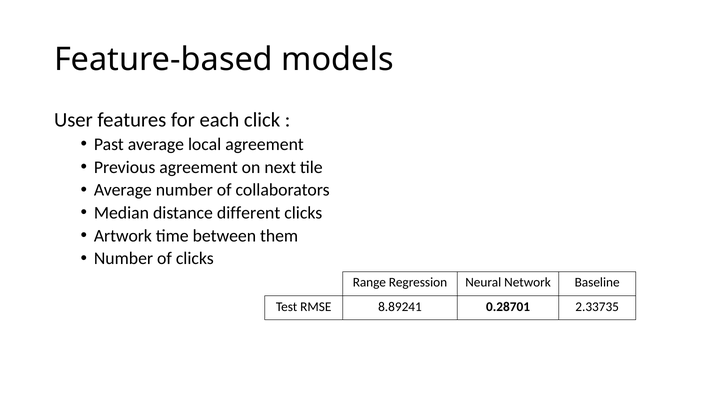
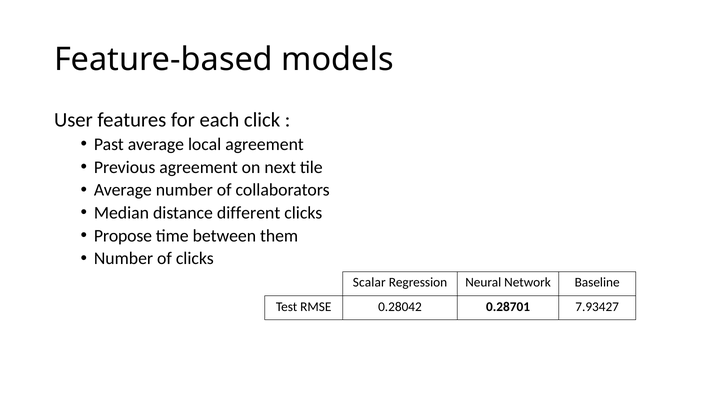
Artwork: Artwork -> Propose
Range: Range -> Scalar
8.89241: 8.89241 -> 0.28042
2.33735: 2.33735 -> 7.93427
